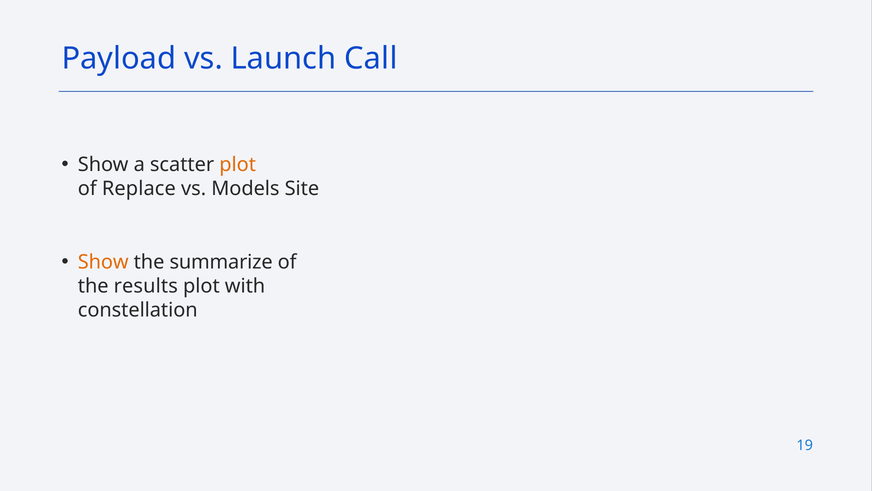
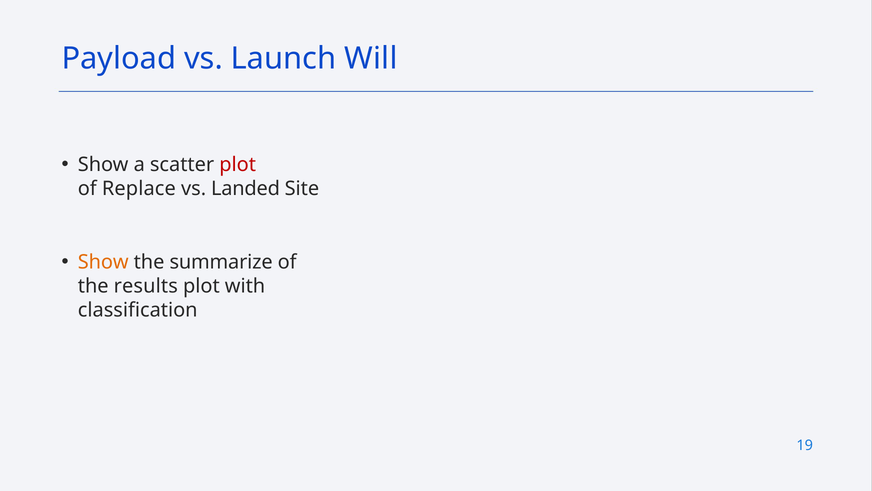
Call: Call -> Will
plot at (238, 165) colour: orange -> red
Models: Models -> Landed
constellation: constellation -> classification
